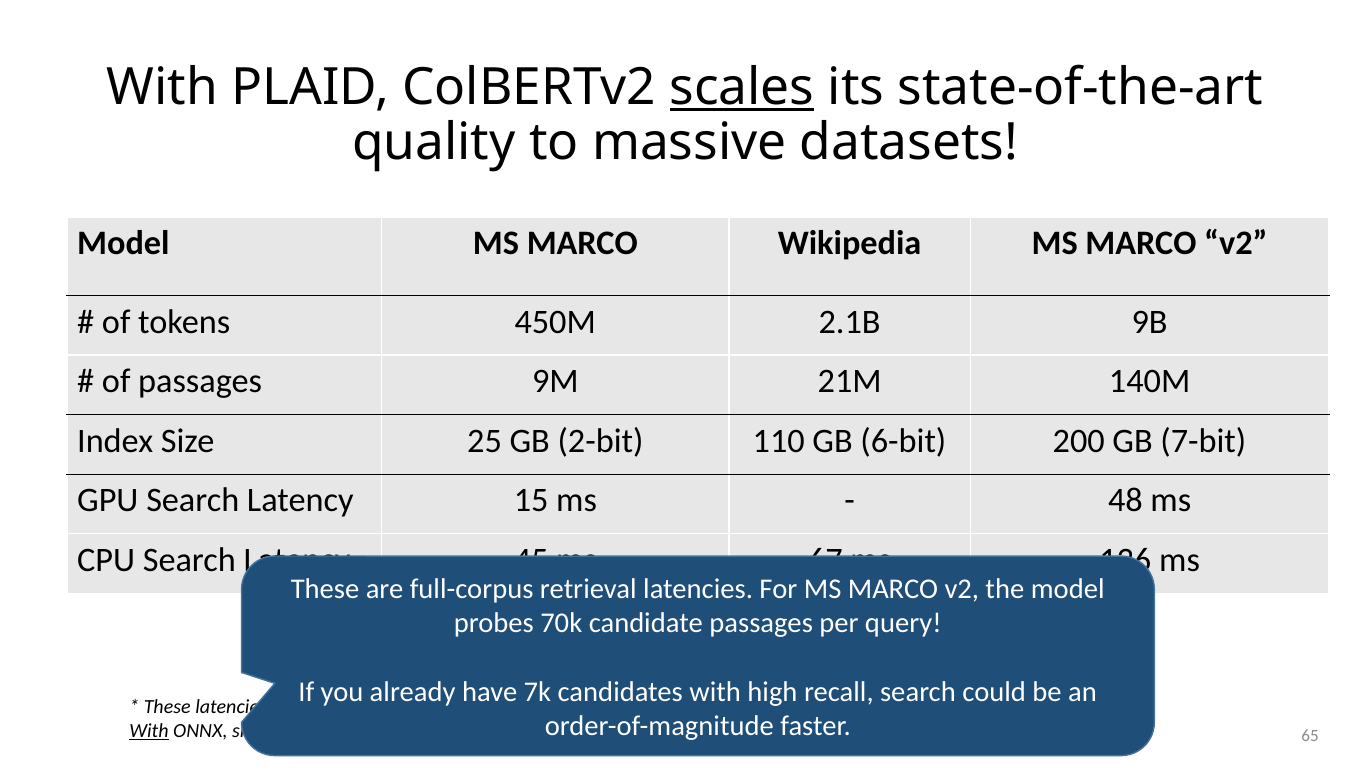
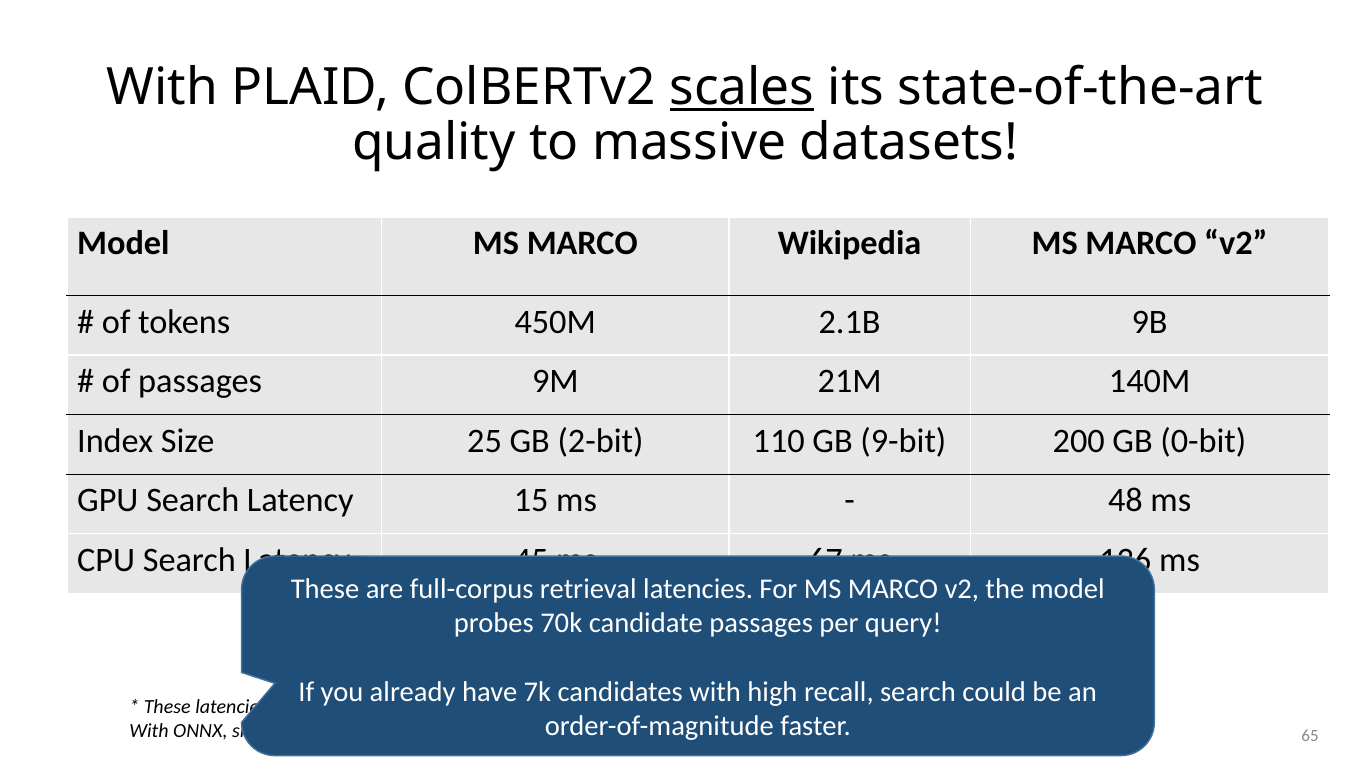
6-bit: 6-bit -> 9-bit
7-bit: 7-bit -> 0-bit
With at (149, 731) underline: present -> none
